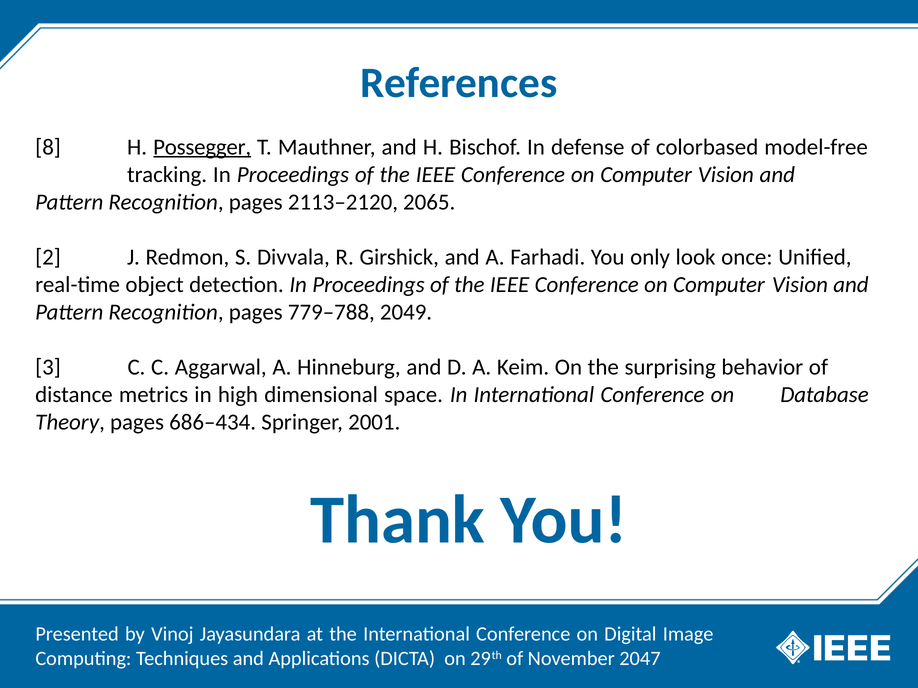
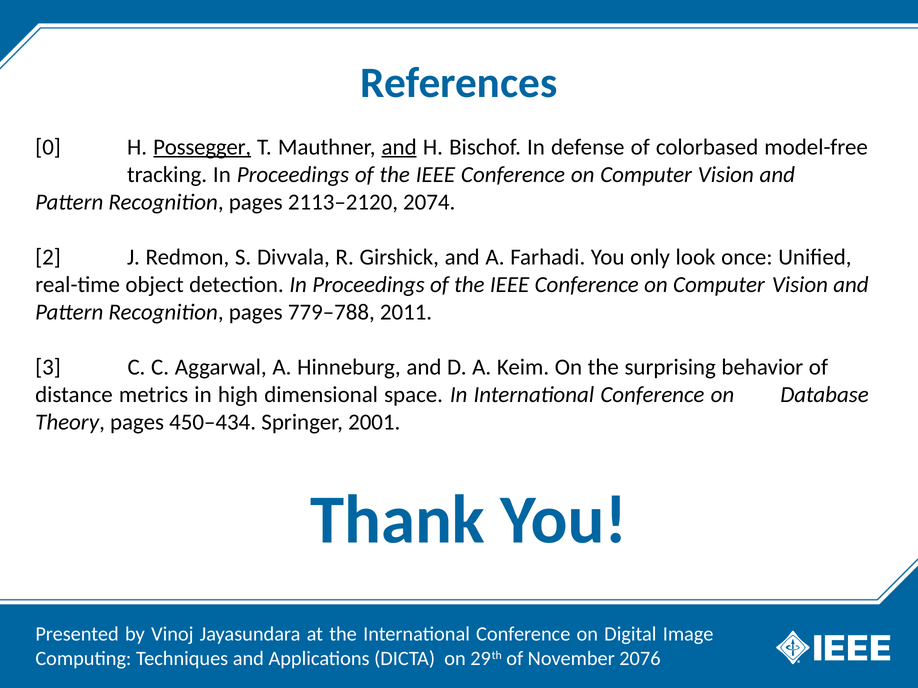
8: 8 -> 0
and at (399, 147) underline: none -> present
2065: 2065 -> 2074
2049: 2049 -> 2011
686–434: 686–434 -> 450–434
2047: 2047 -> 2076
